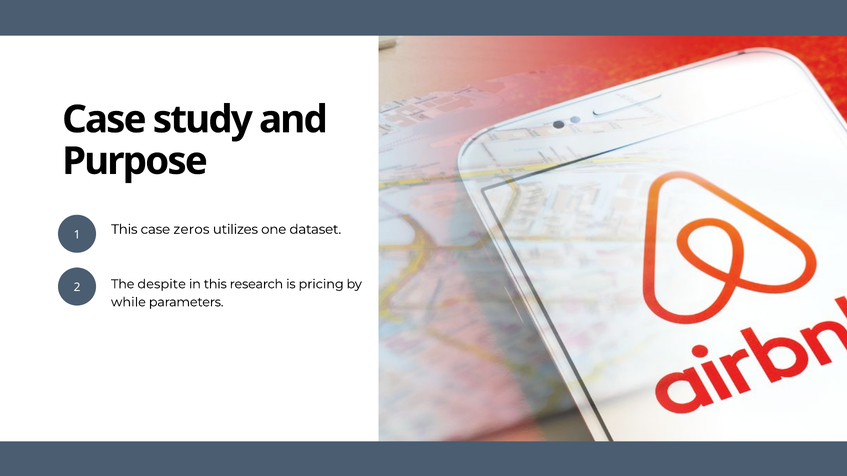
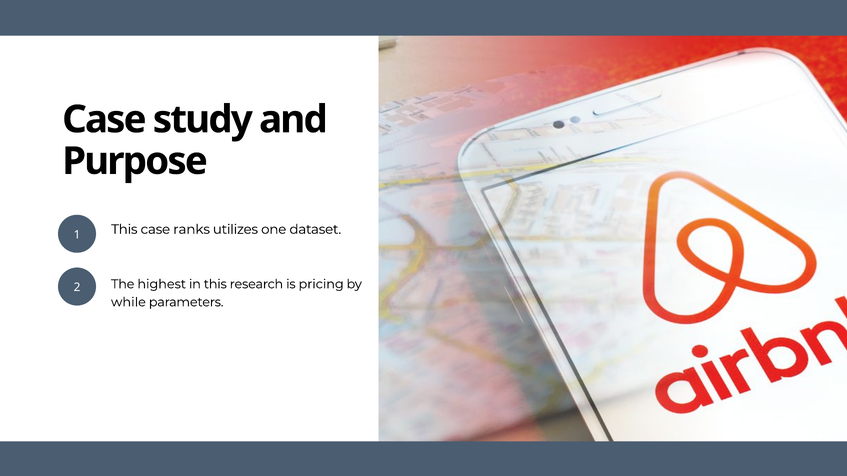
zeros: zeros -> ranks
despite: despite -> highest
